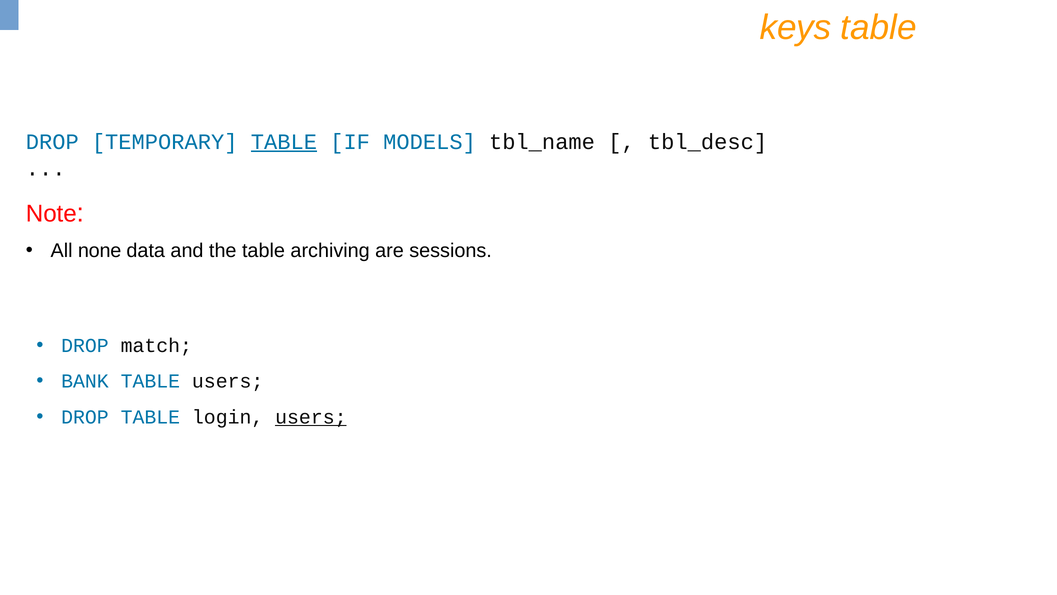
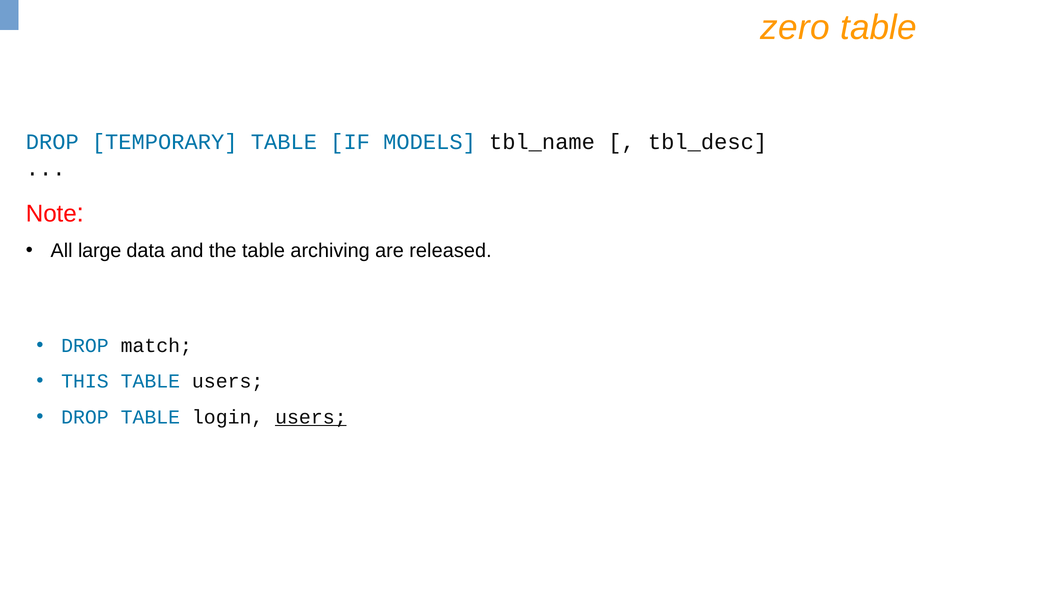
keys: keys -> zero
TABLE at (284, 142) underline: present -> none
none: none -> large
sessions: sessions -> released
BANK: BANK -> THIS
